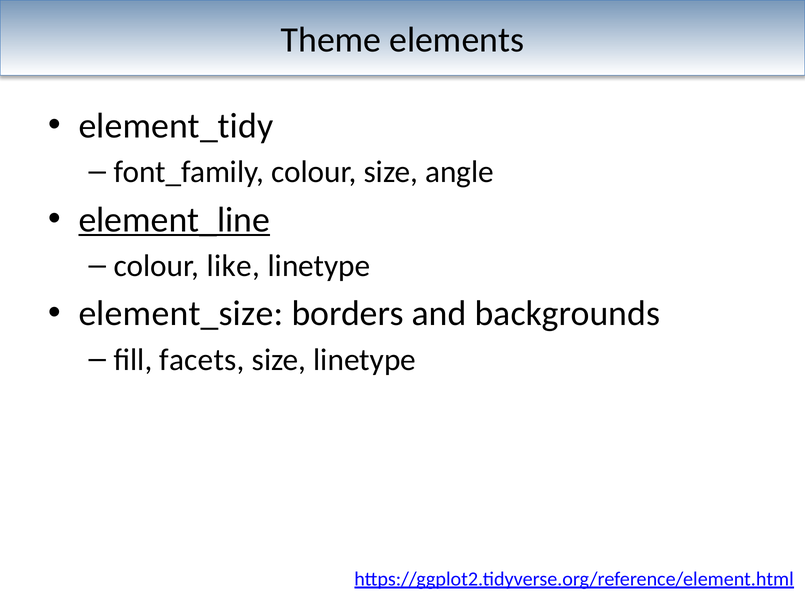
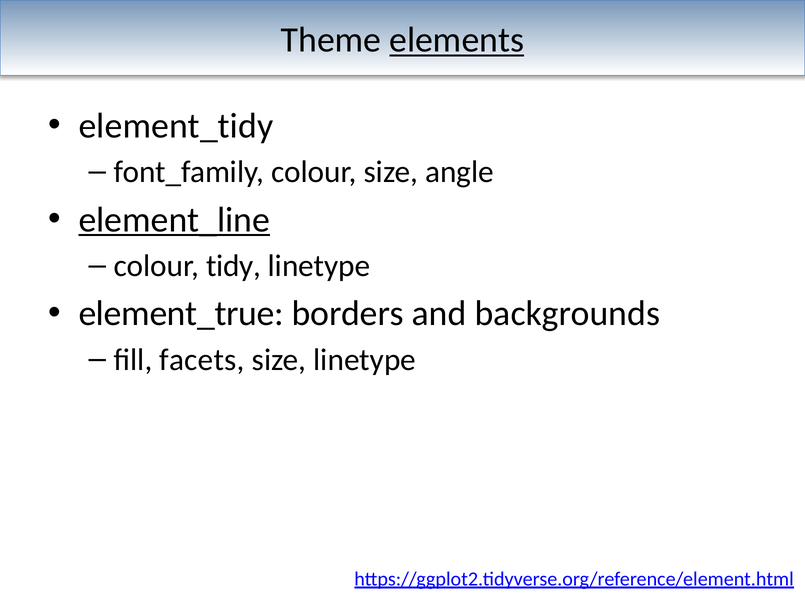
elements underline: none -> present
like: like -> tidy
element_size: element_size -> element_true
